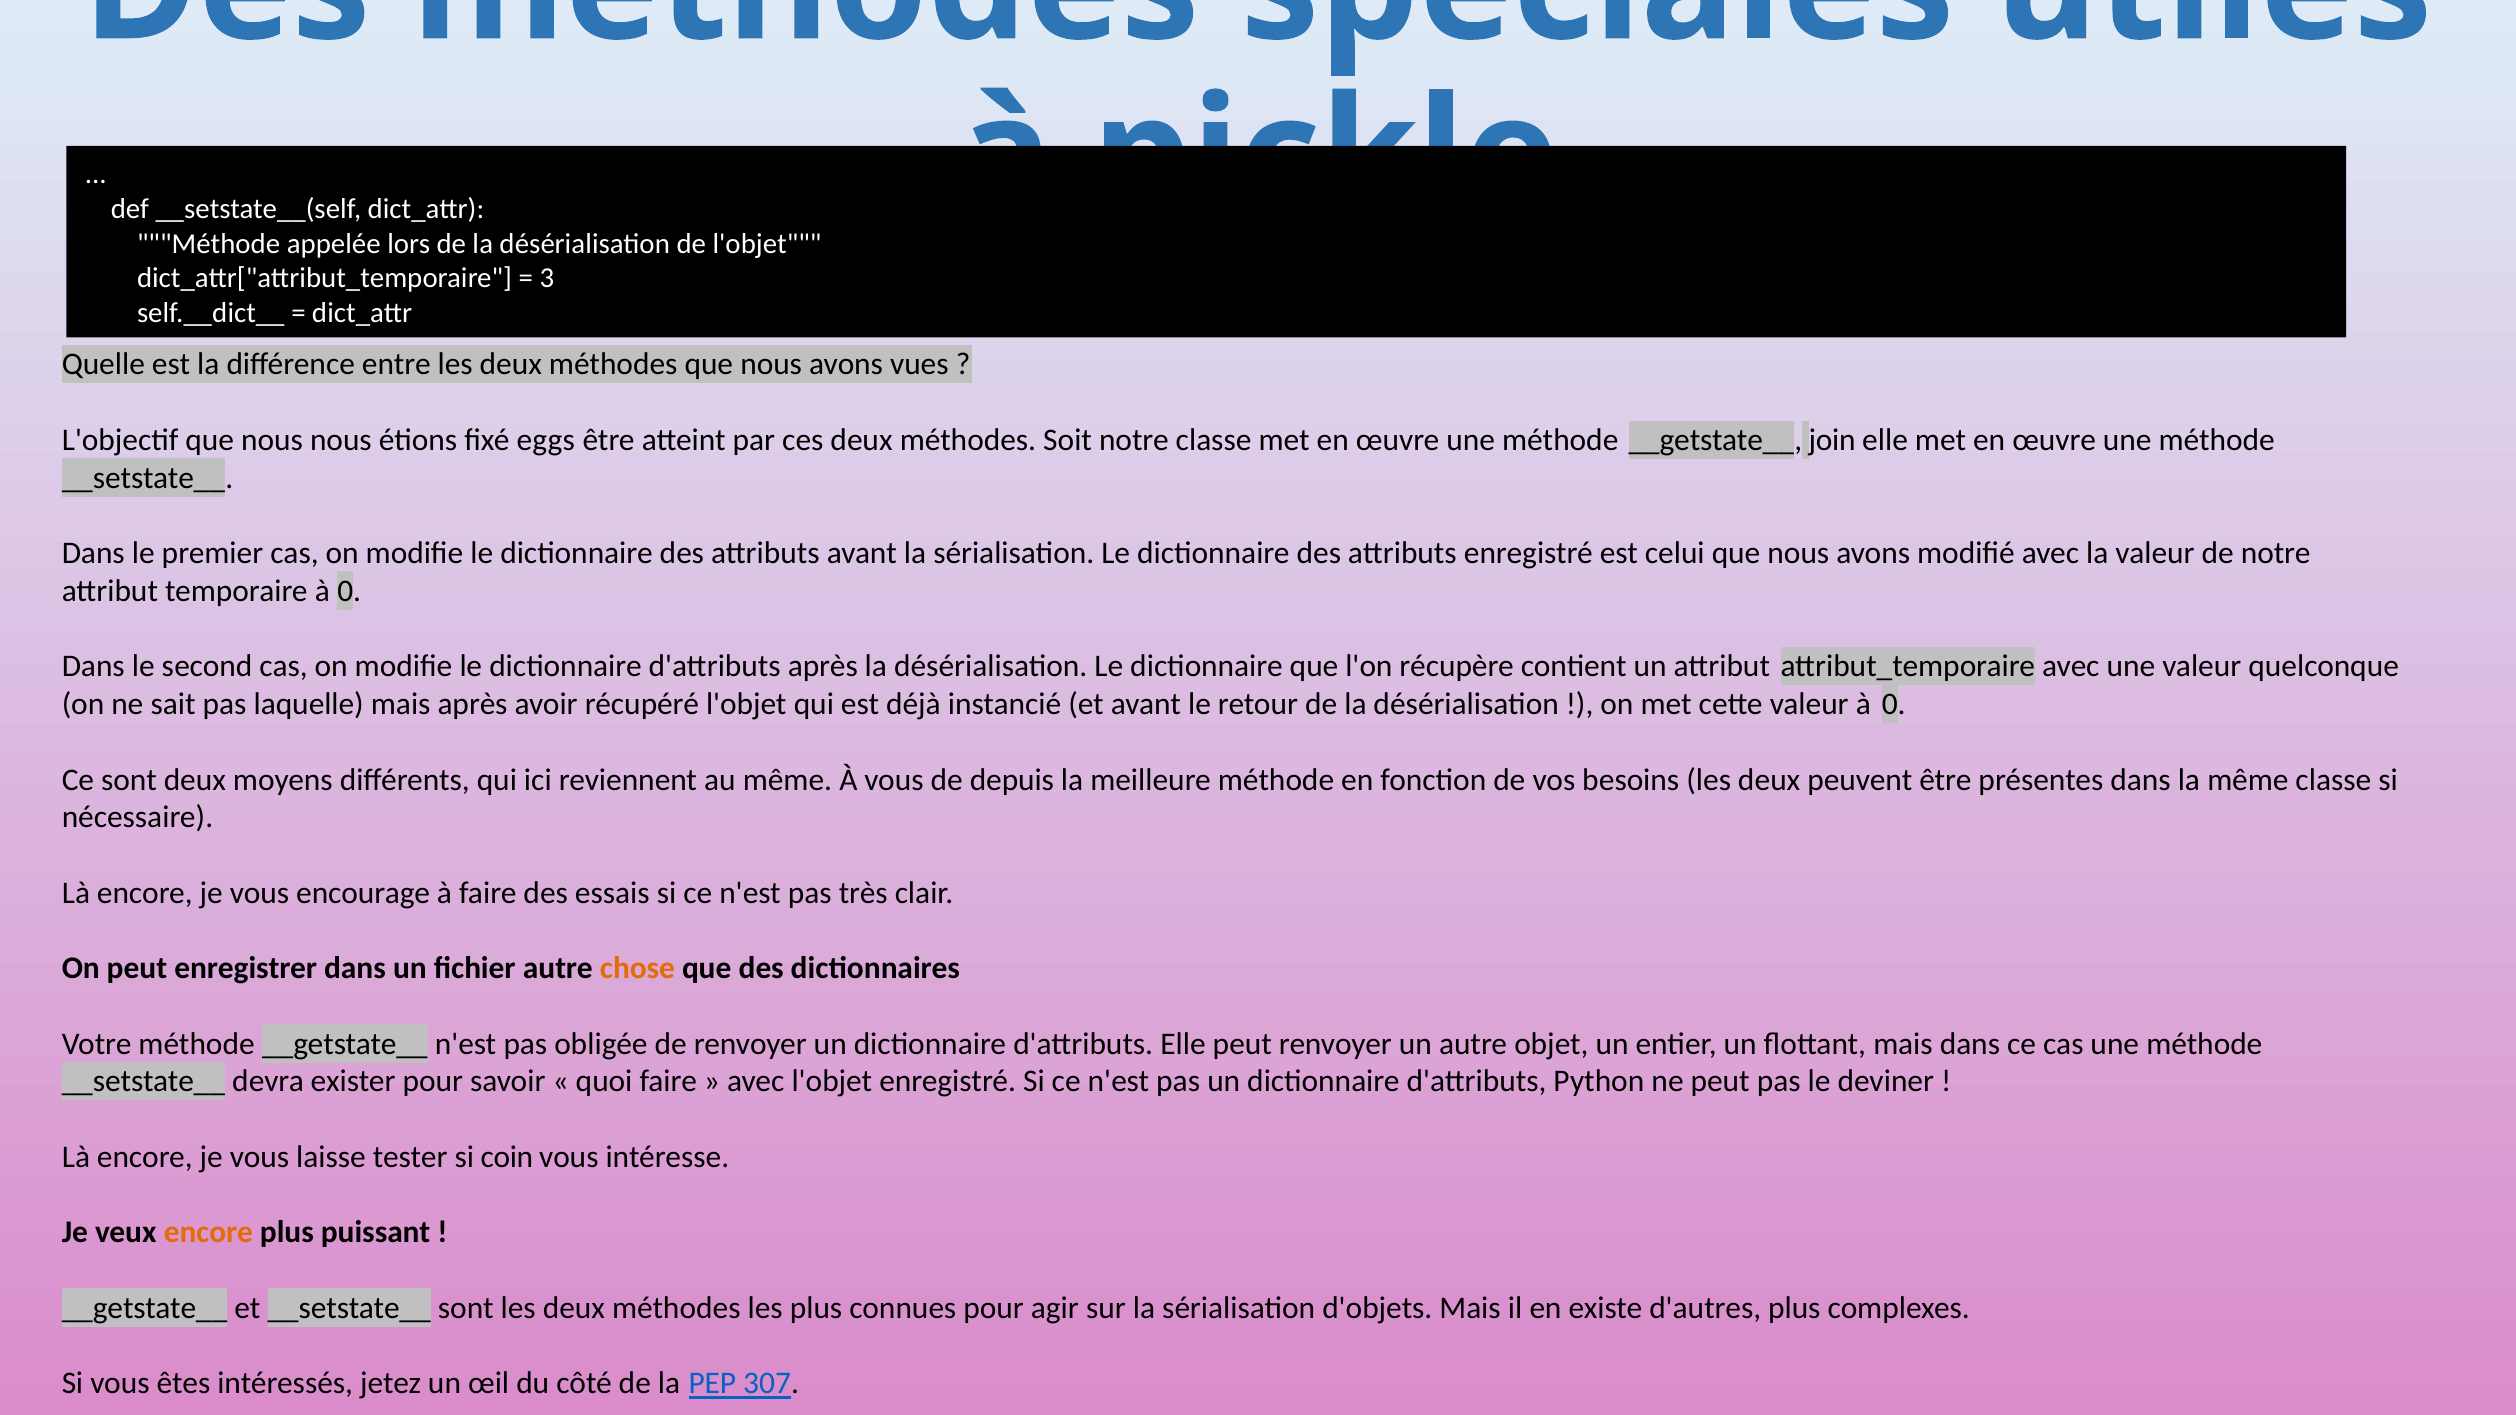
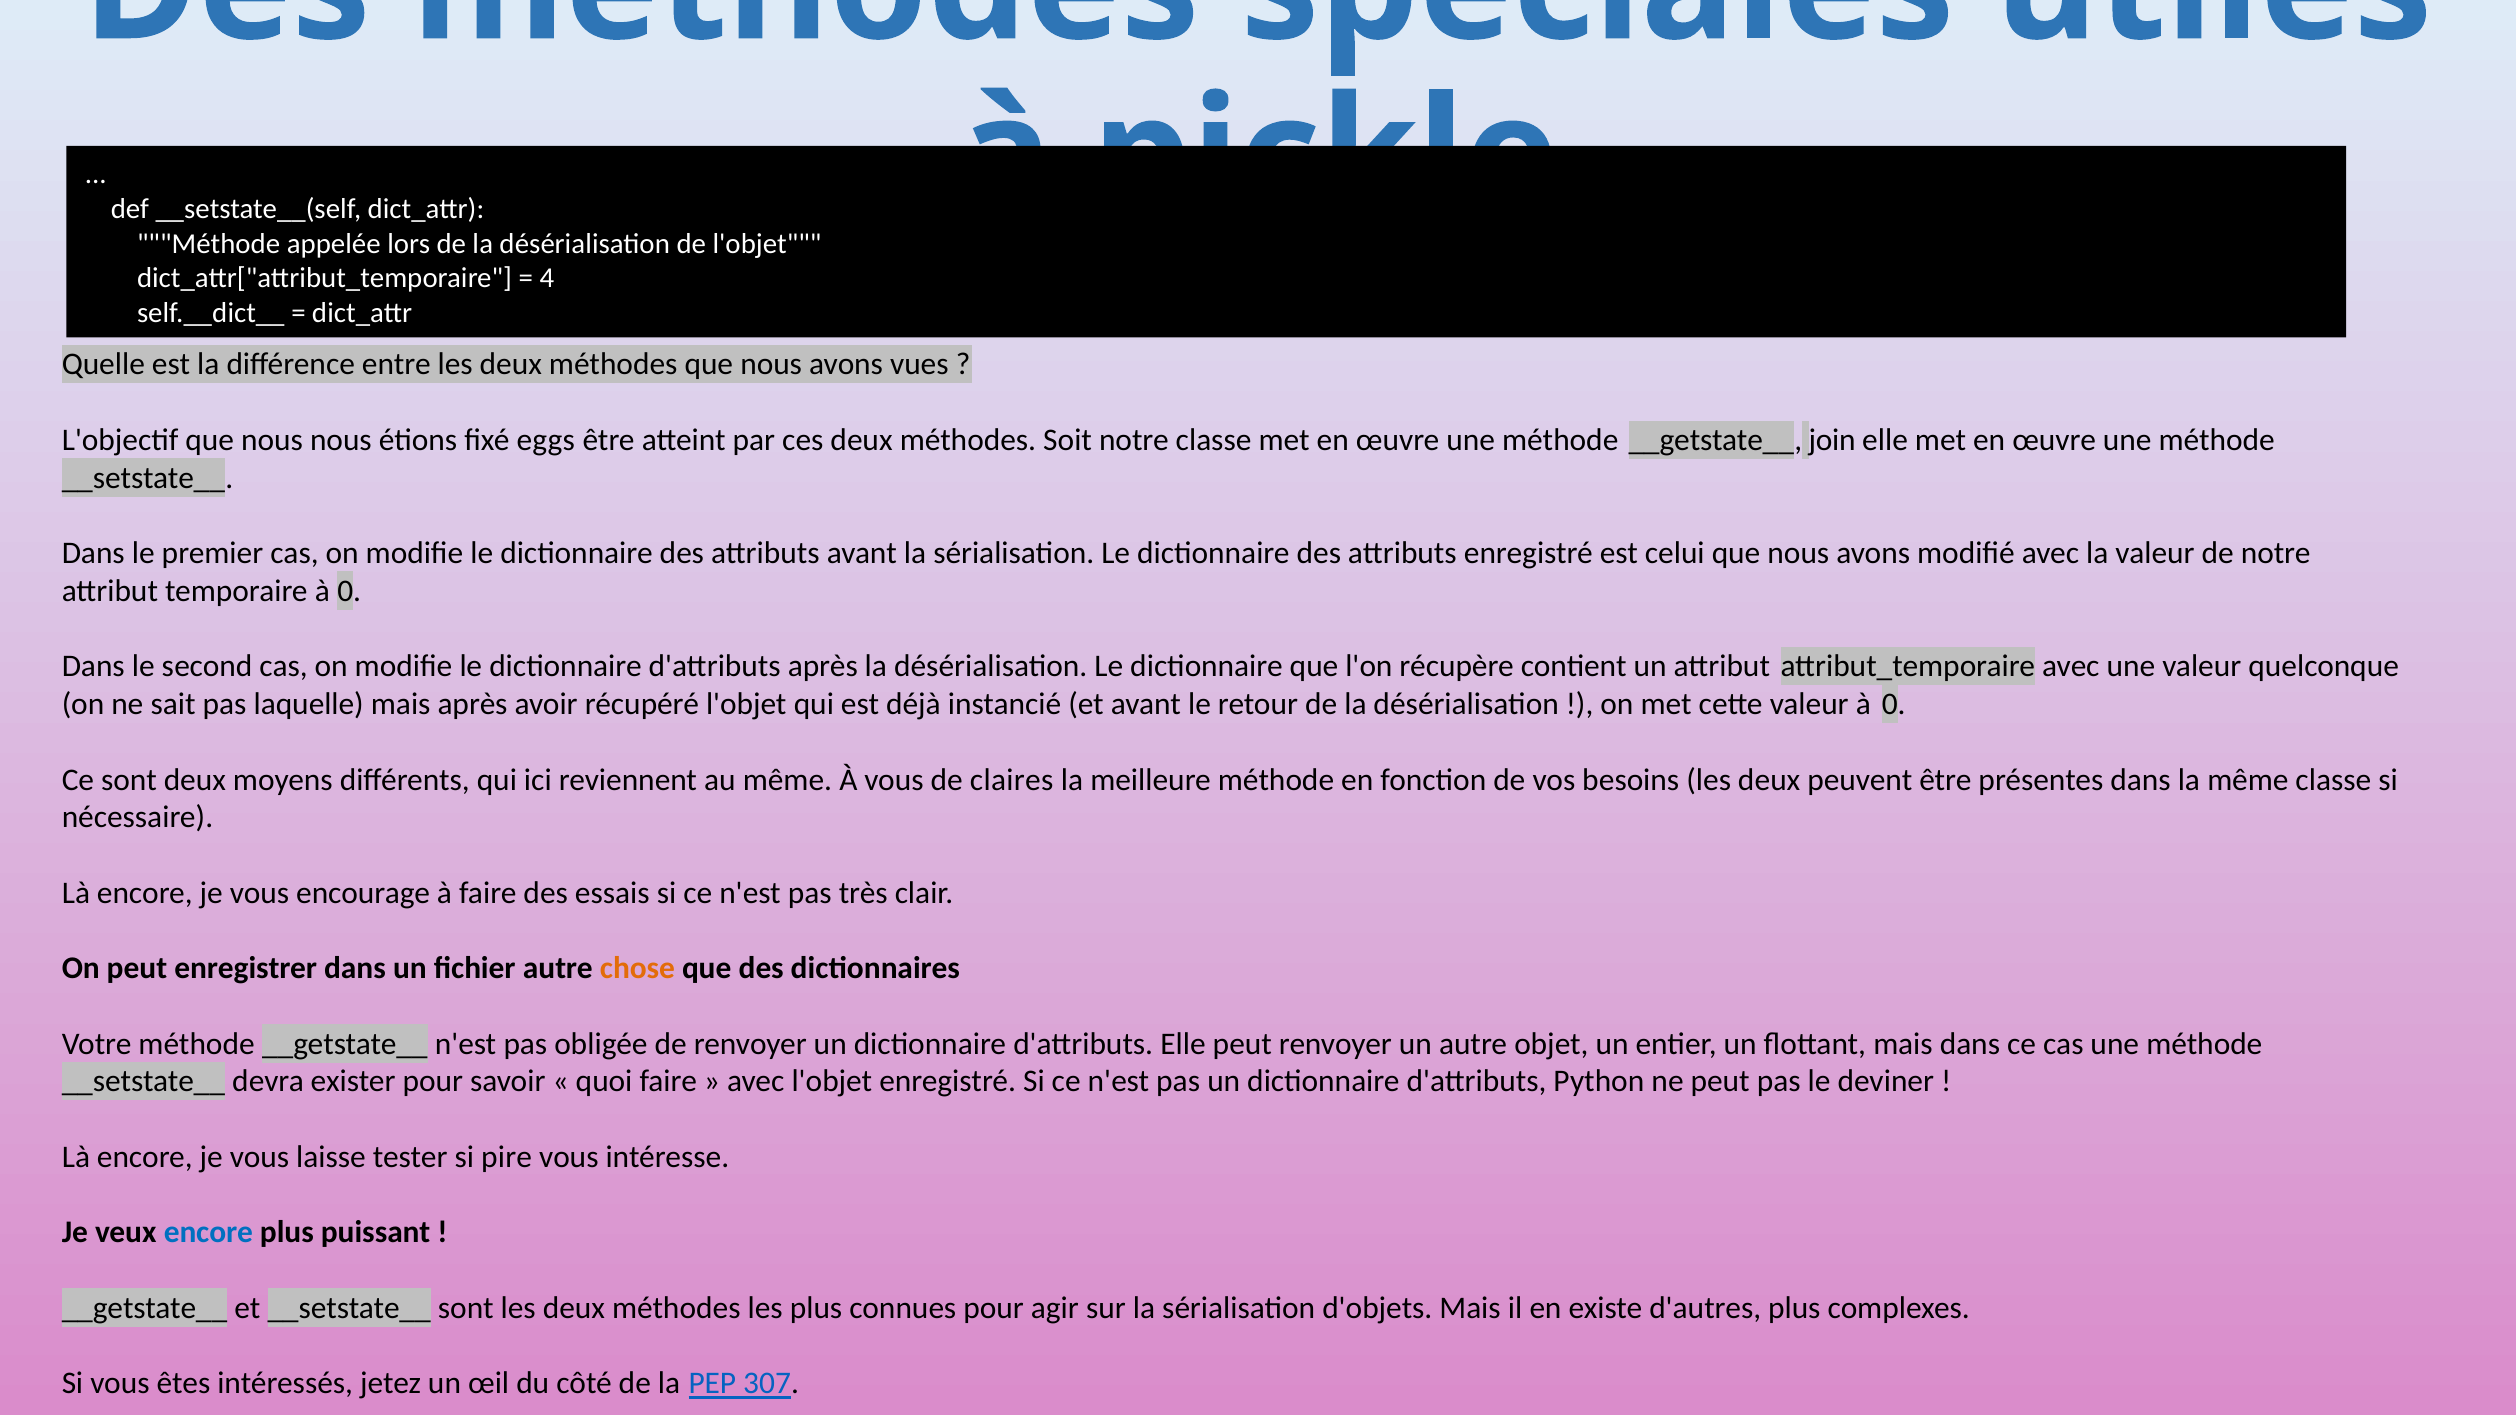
3: 3 -> 4
depuis: depuis -> claires
coin: coin -> pire
encore at (208, 1233) colour: orange -> blue
